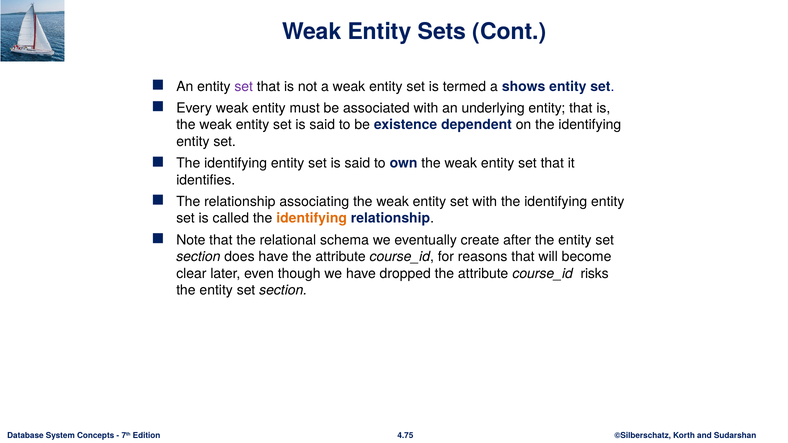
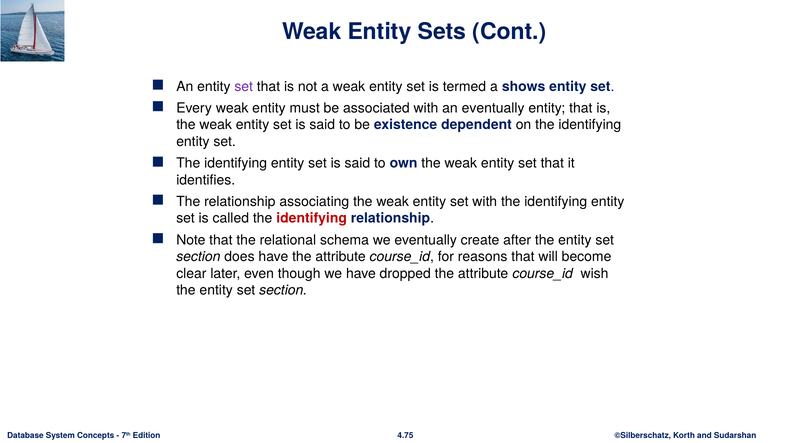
an underlying: underlying -> eventually
identifying at (312, 218) colour: orange -> red
risks: risks -> wish
